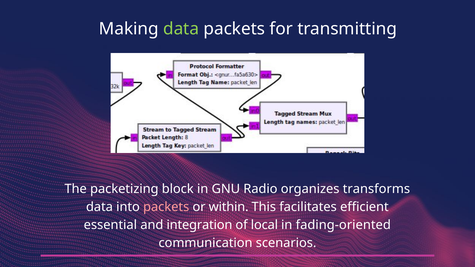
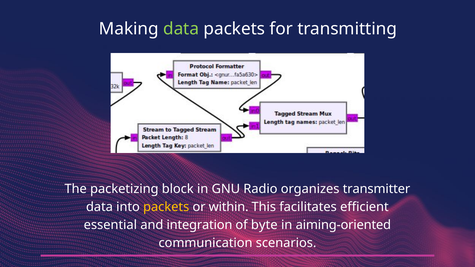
transforms: transforms -> transmitter
packets at (166, 207) colour: pink -> yellow
local: local -> byte
fading-oriented: fading-oriented -> aiming-oriented
